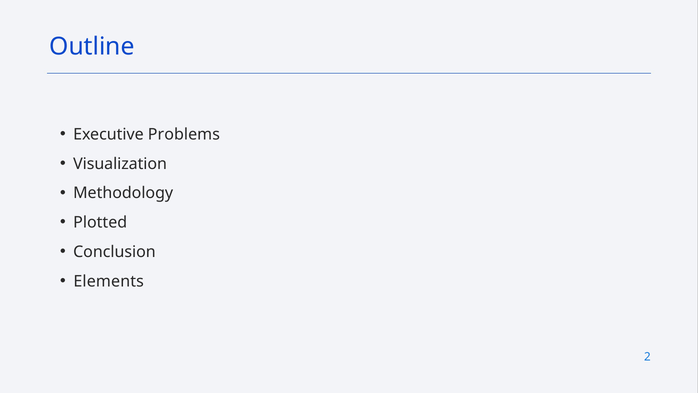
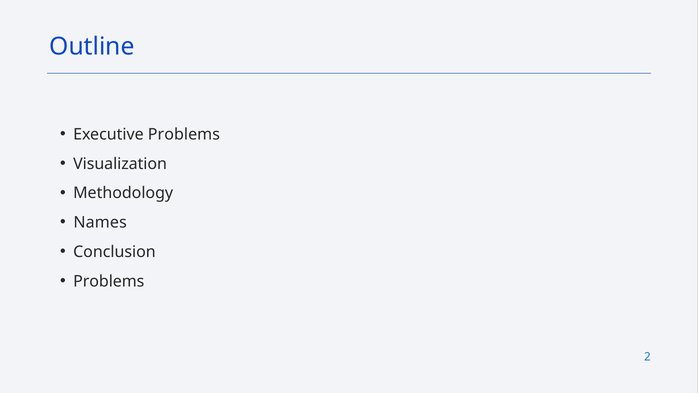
Plotted: Plotted -> Names
Elements at (109, 281): Elements -> Problems
